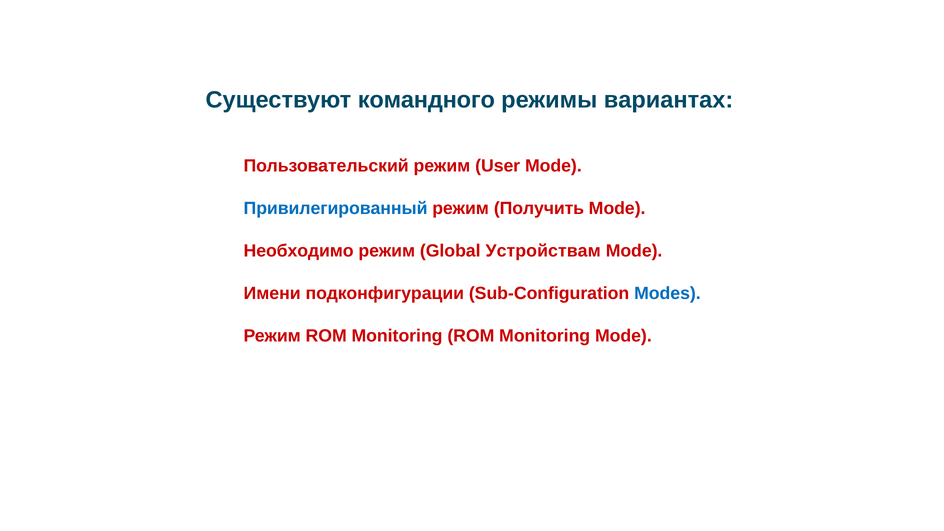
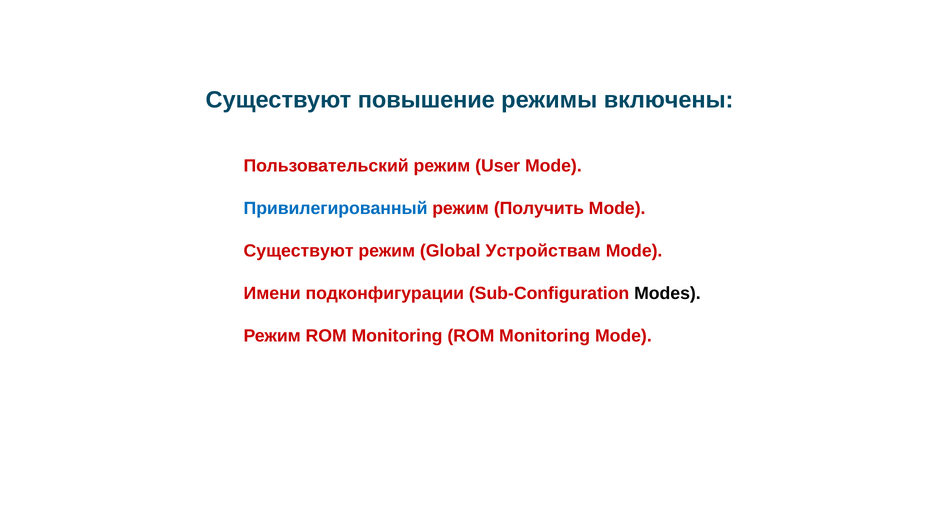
командного: командного -> повышение
вариантах: вариантах -> включены
Необходимо at (299, 251): Необходимо -> Существуют
Modes colour: blue -> black
